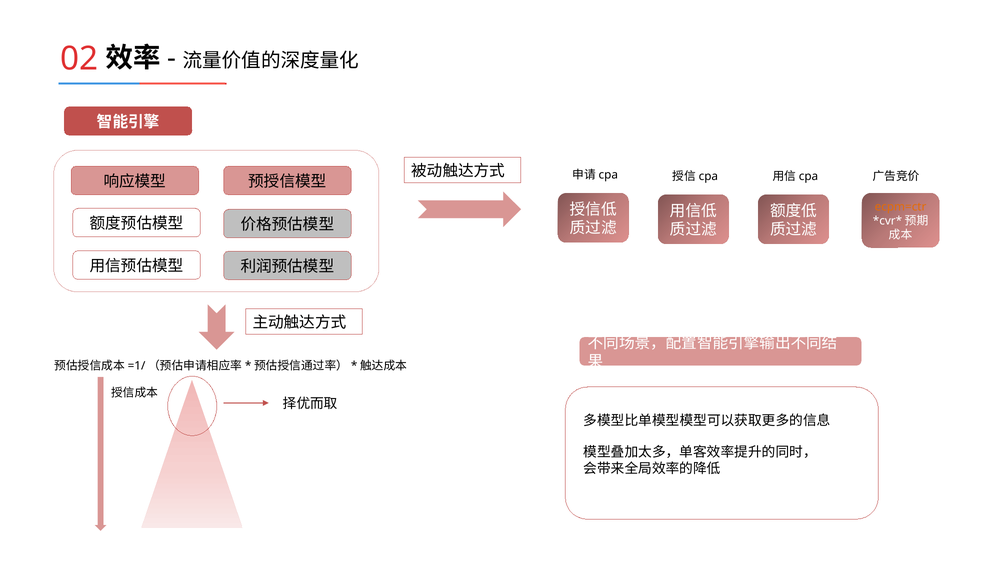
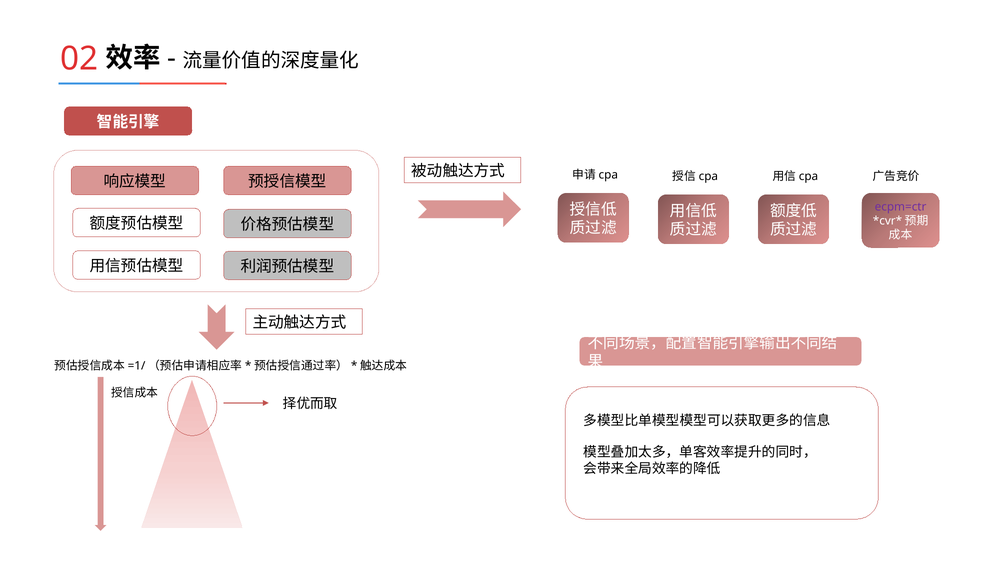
ecpm=ctr colour: orange -> purple
